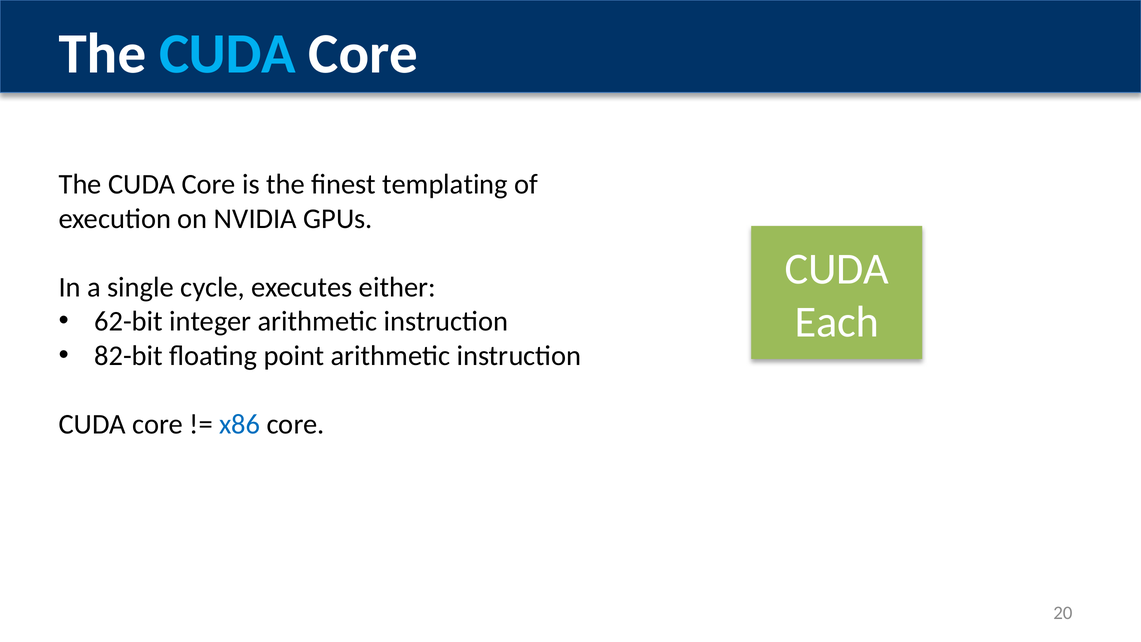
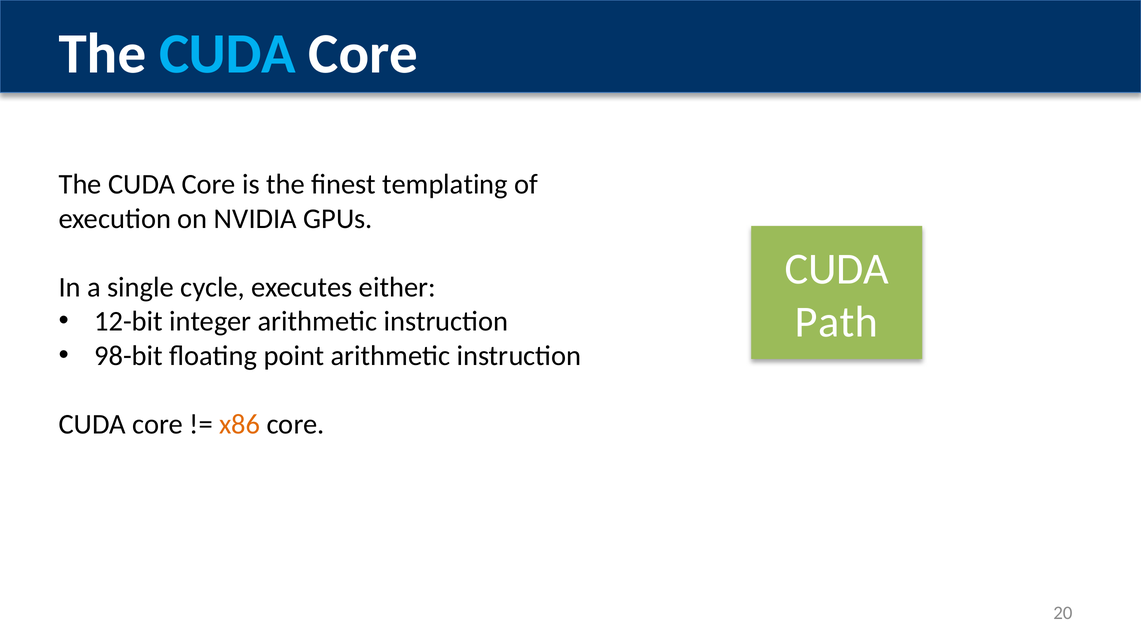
Each: Each -> Path
62-bit: 62-bit -> 12-bit
82-bit: 82-bit -> 98-bit
x86 colour: blue -> orange
